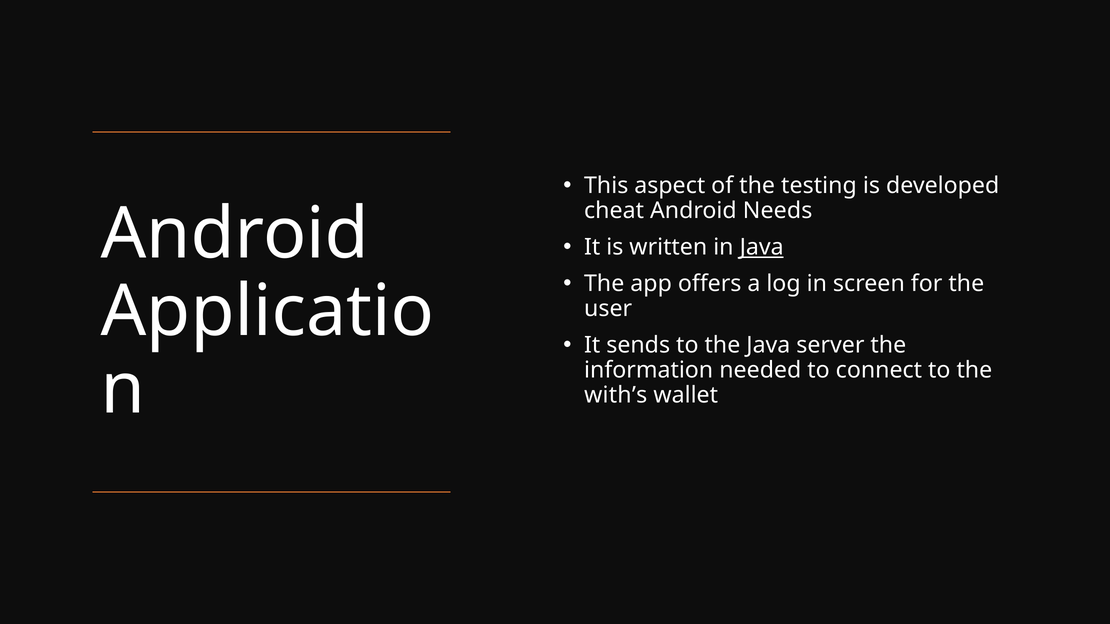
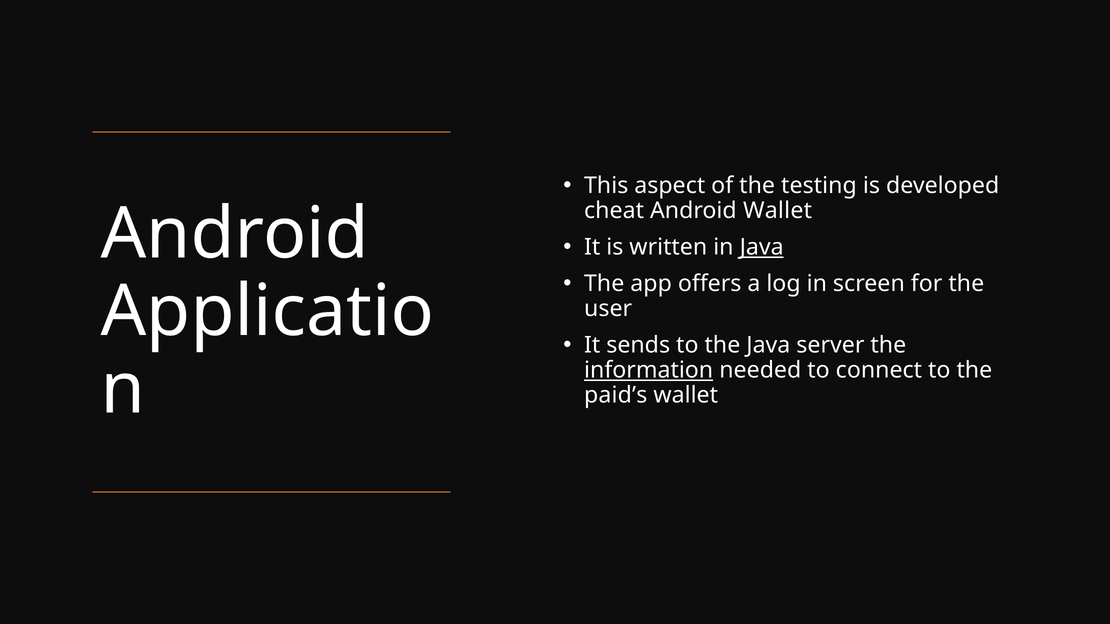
Android Needs: Needs -> Wallet
information underline: none -> present
with’s: with’s -> paid’s
